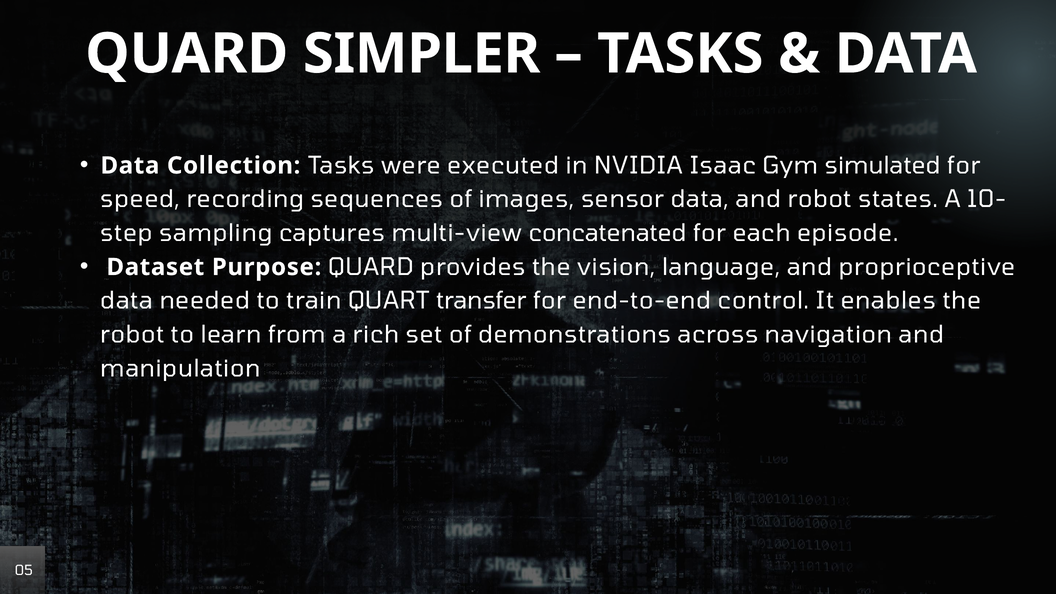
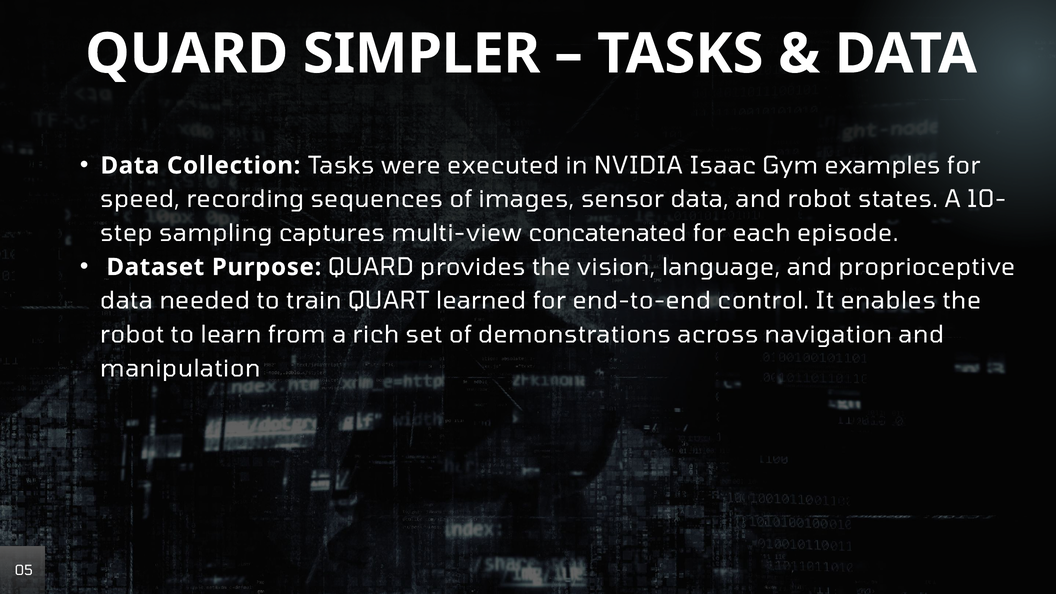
simulated: simulated -> examples
transfer: transfer -> learned
